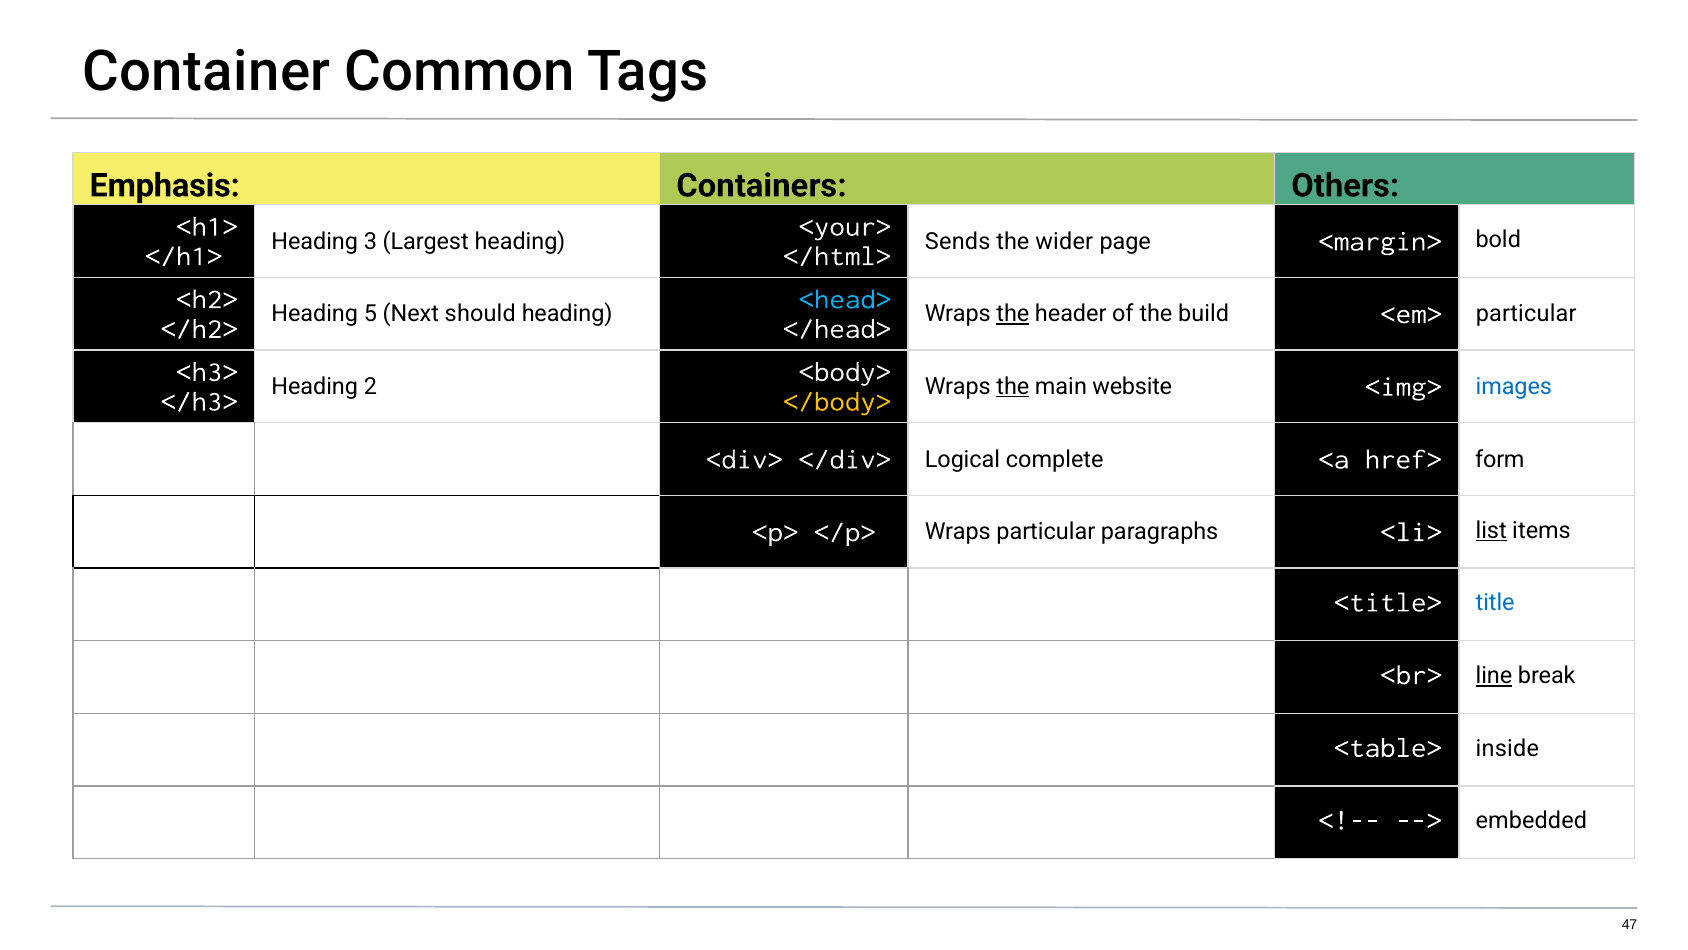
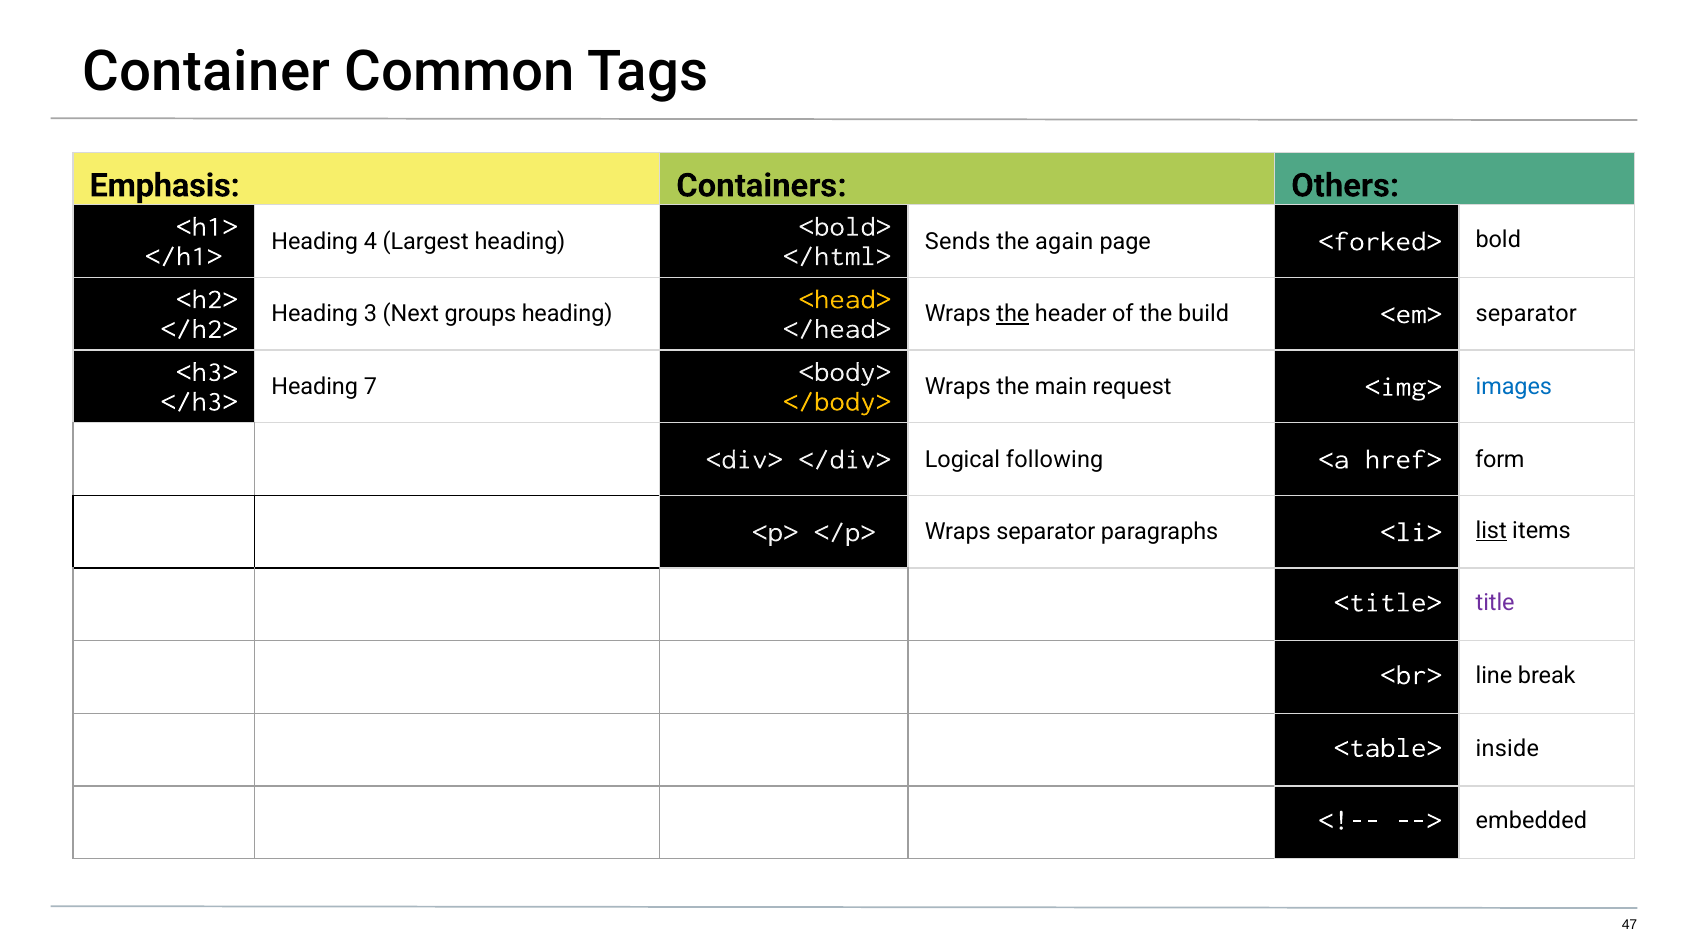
3: 3 -> 4
<your>: <your> -> <bold>
wider: wider -> again
<margin>: <margin> -> <forked>
5: 5 -> 3
should: should -> groups
<head> colour: light blue -> yellow
<em> particular: particular -> separator
2: 2 -> 7
the at (1013, 386) underline: present -> none
website: website -> request
complete: complete -> following
Wraps particular: particular -> separator
title colour: blue -> purple
line underline: present -> none
